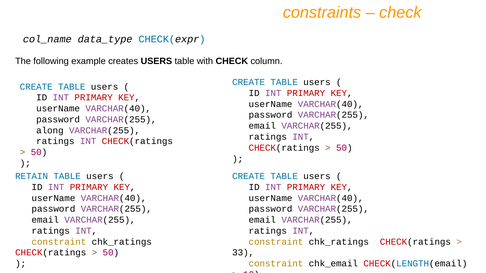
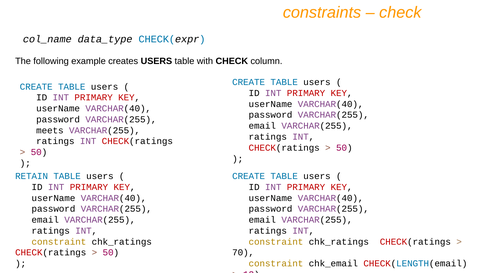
along: along -> meets
33: 33 -> 70
